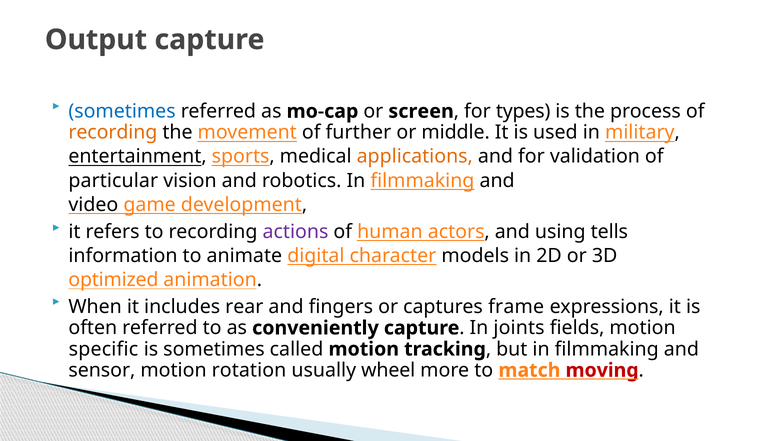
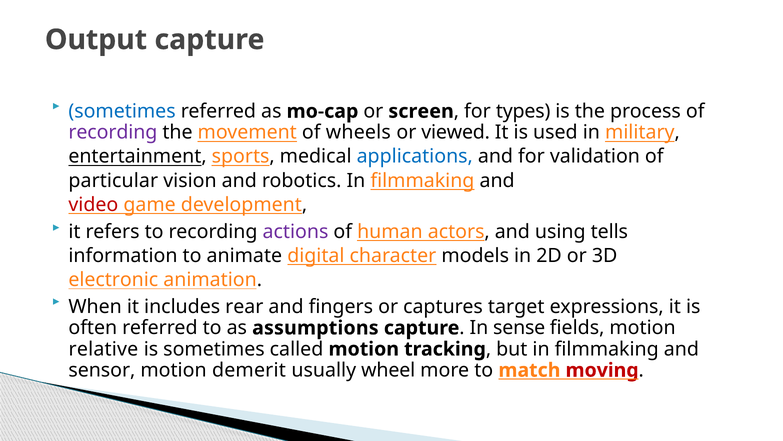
recording at (113, 132) colour: orange -> purple
further: further -> wheels
middle: middle -> viewed
applications colour: orange -> blue
video colour: black -> red
optimized: optimized -> electronic
frame: frame -> target
conveniently: conveniently -> assumptions
joints: joints -> sense
specific: specific -> relative
rotation: rotation -> demerit
